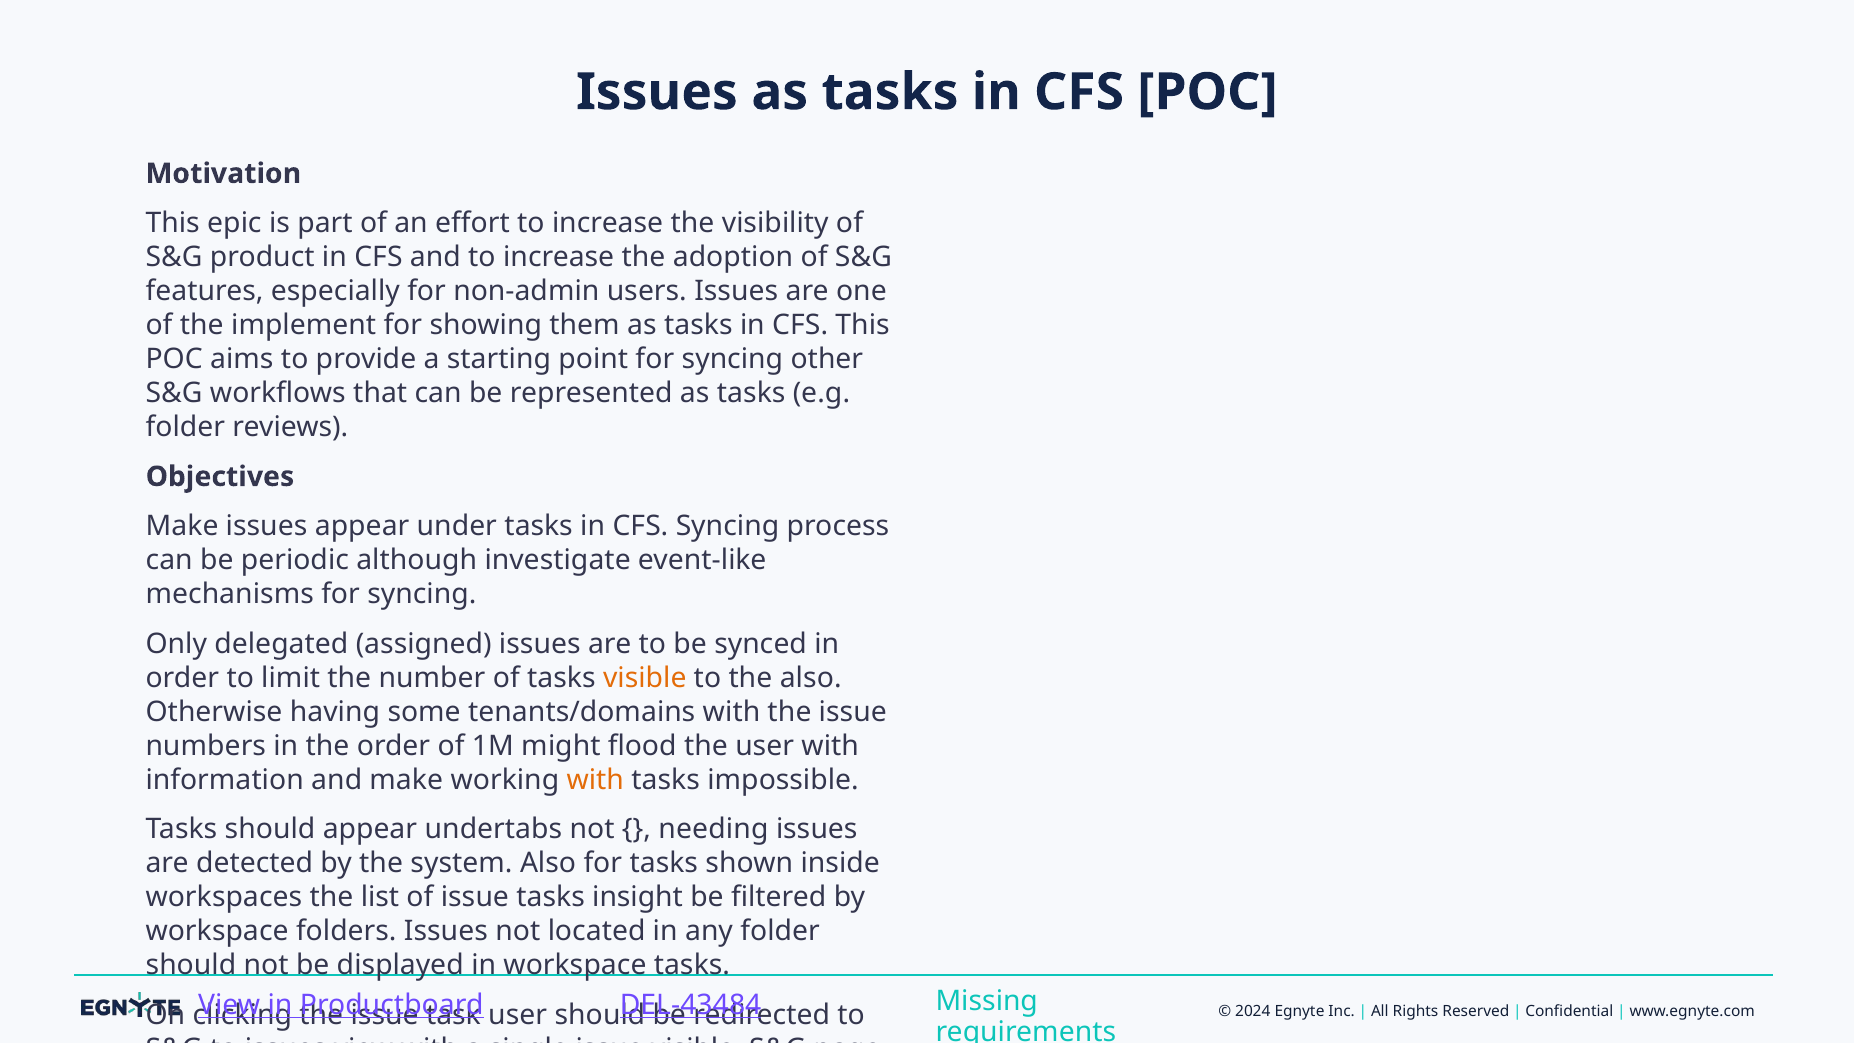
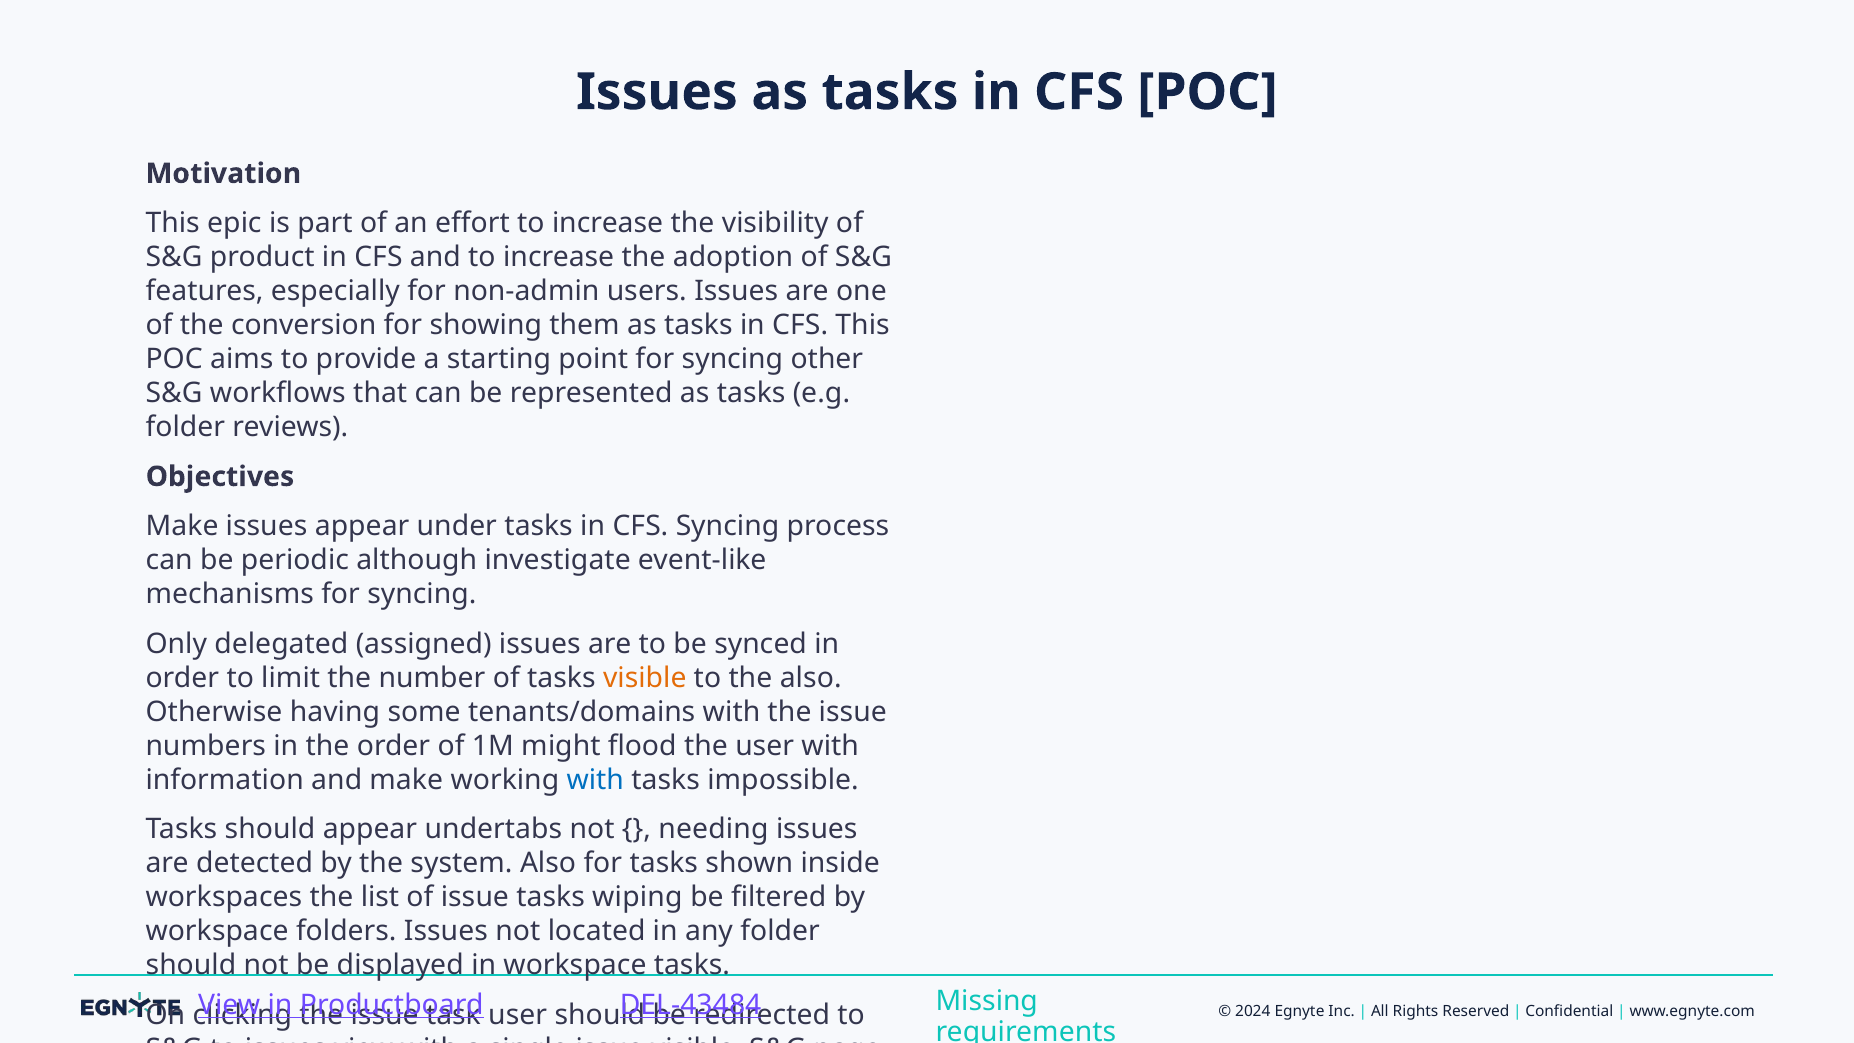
implement: implement -> conversion
with at (595, 780) colour: orange -> blue
insight: insight -> wiping
